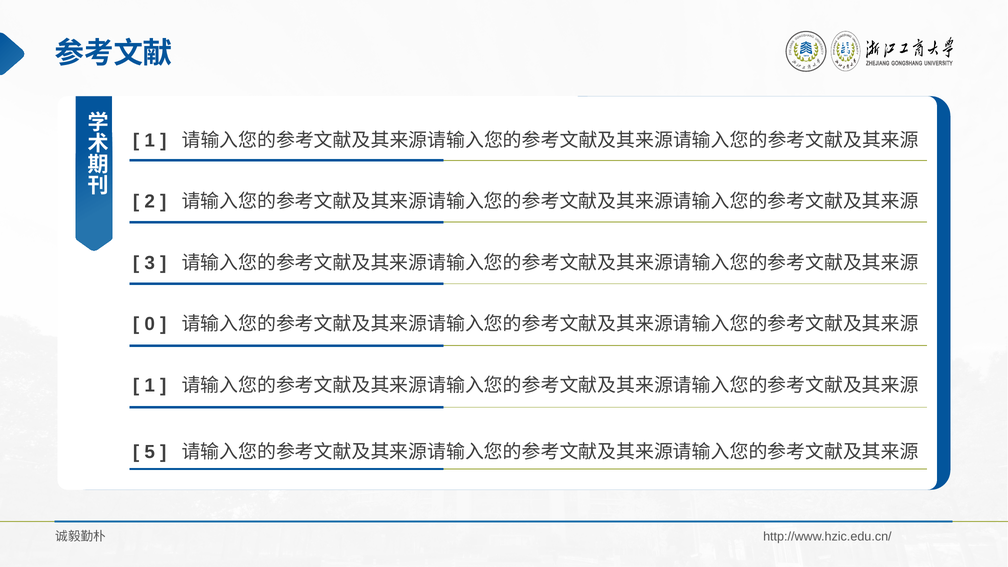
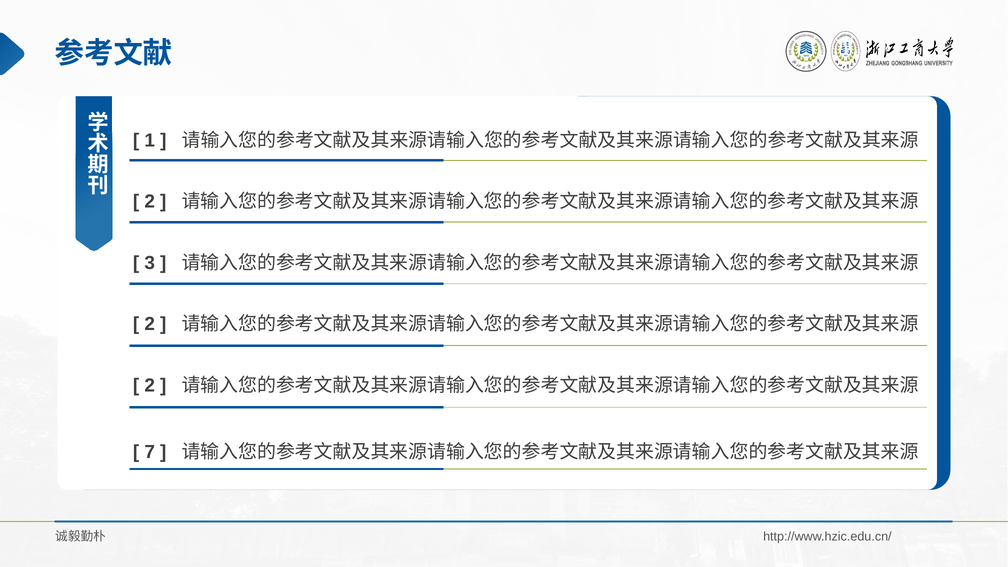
0 at (150, 324): 0 -> 2
1 at (150, 385): 1 -> 2
5: 5 -> 7
